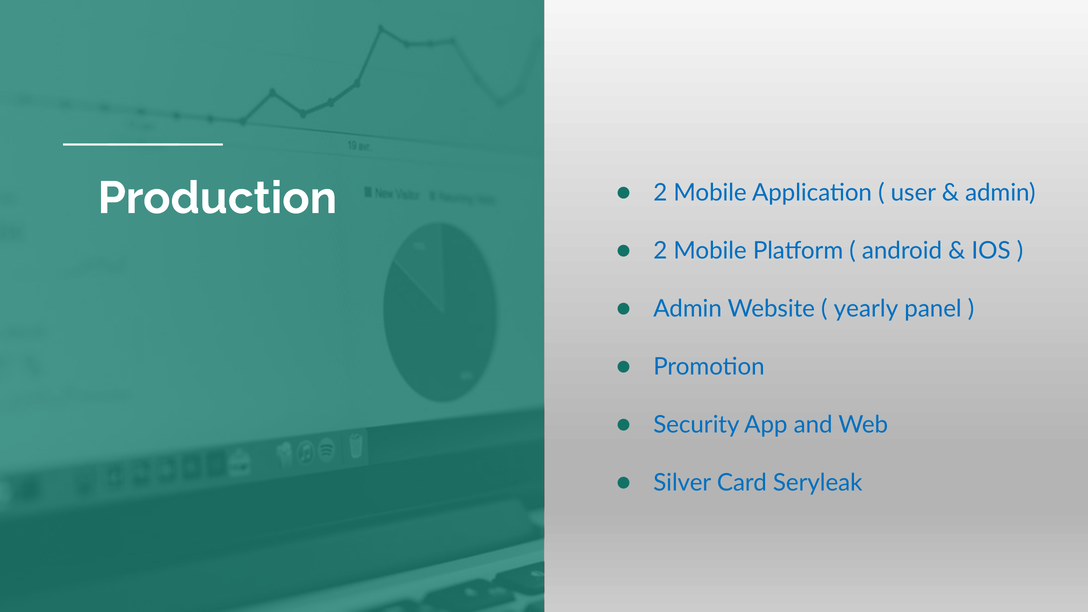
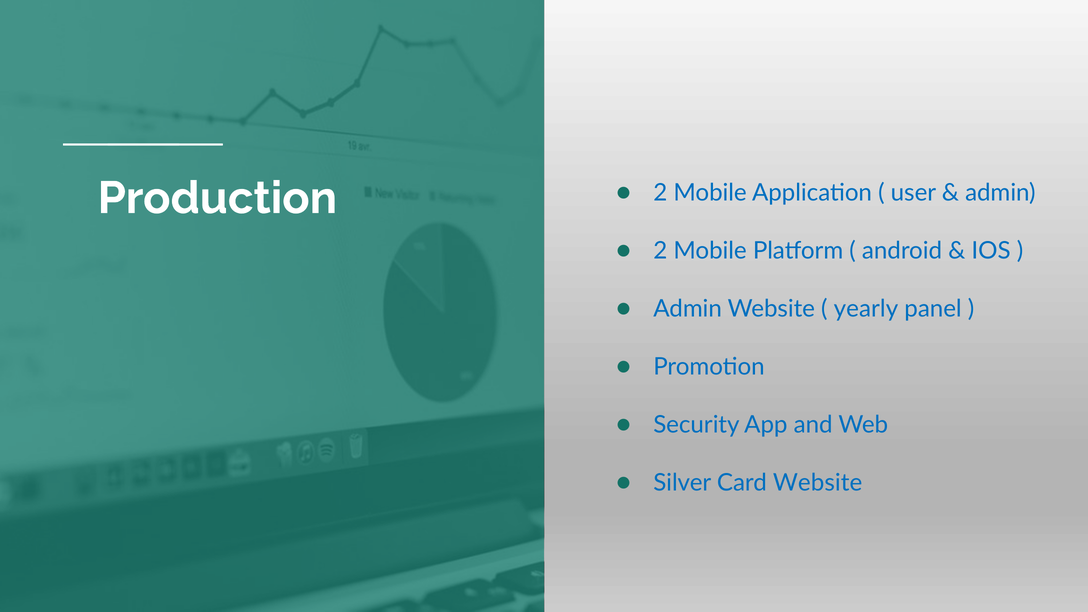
Card Seryleak: Seryleak -> Website
